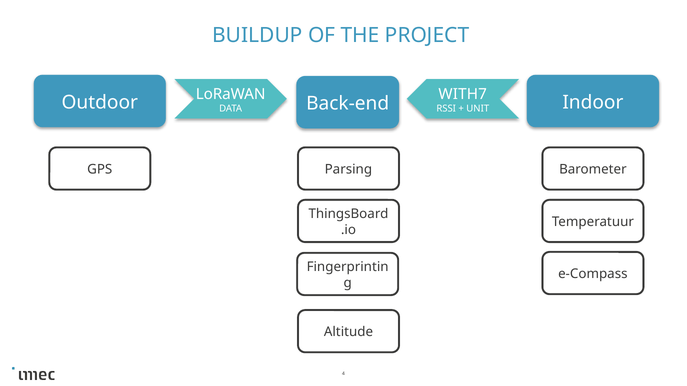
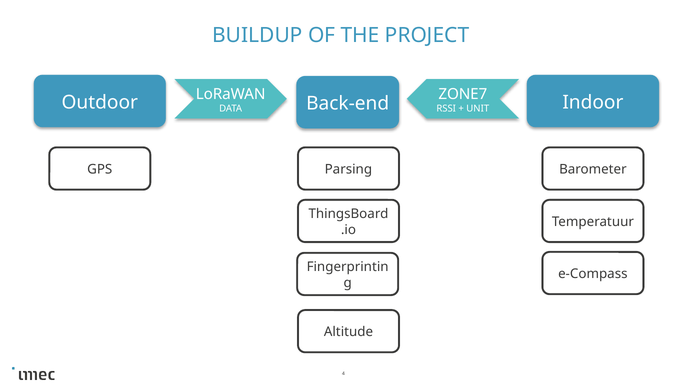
WITH7: WITH7 -> ZONE7
